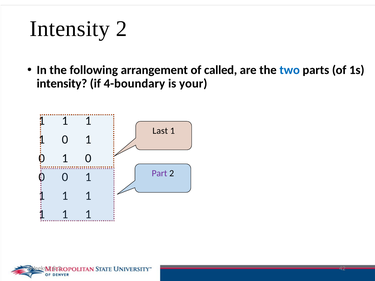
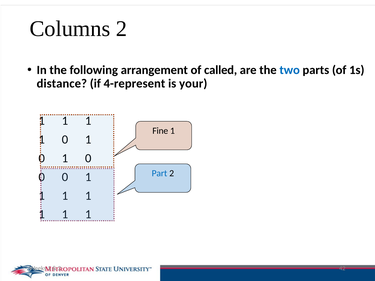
Intensity at (70, 29): Intensity -> Columns
intensity at (62, 84): intensity -> distance
4-boundary: 4-boundary -> 4-represent
Last: Last -> Fine
Part colour: purple -> blue
